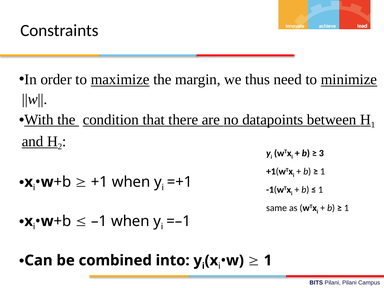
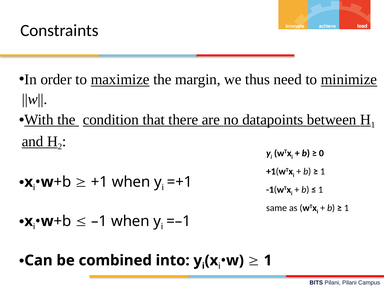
3: 3 -> 0
